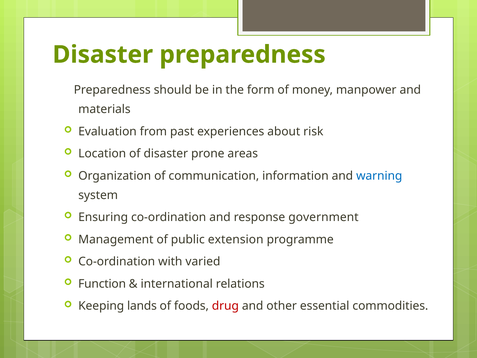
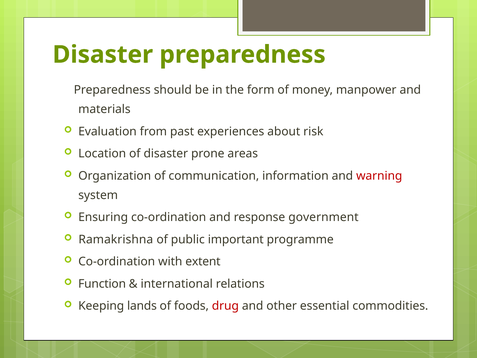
warning colour: blue -> red
Management: Management -> Ramakrishna
extension: extension -> important
varied: varied -> extent
